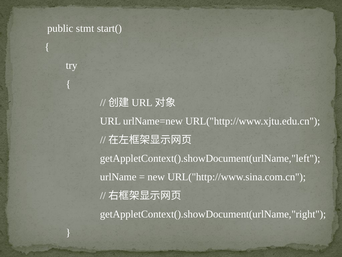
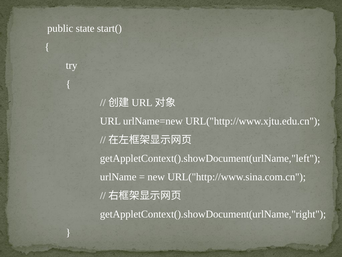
stmt: stmt -> state
